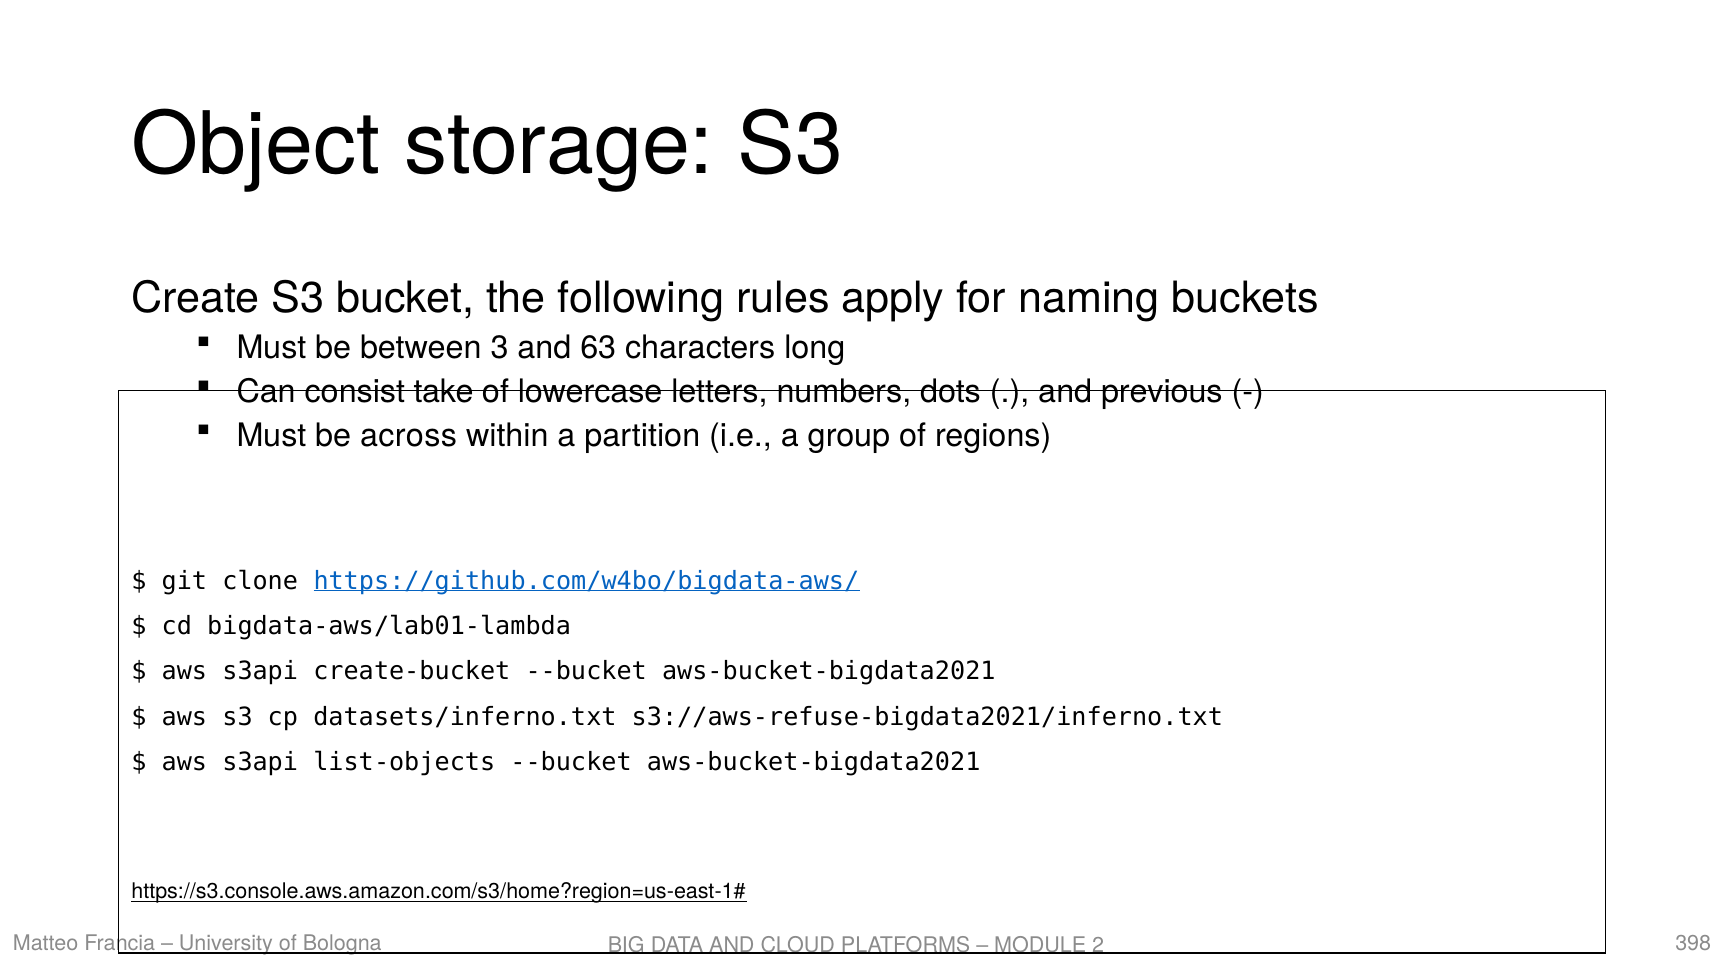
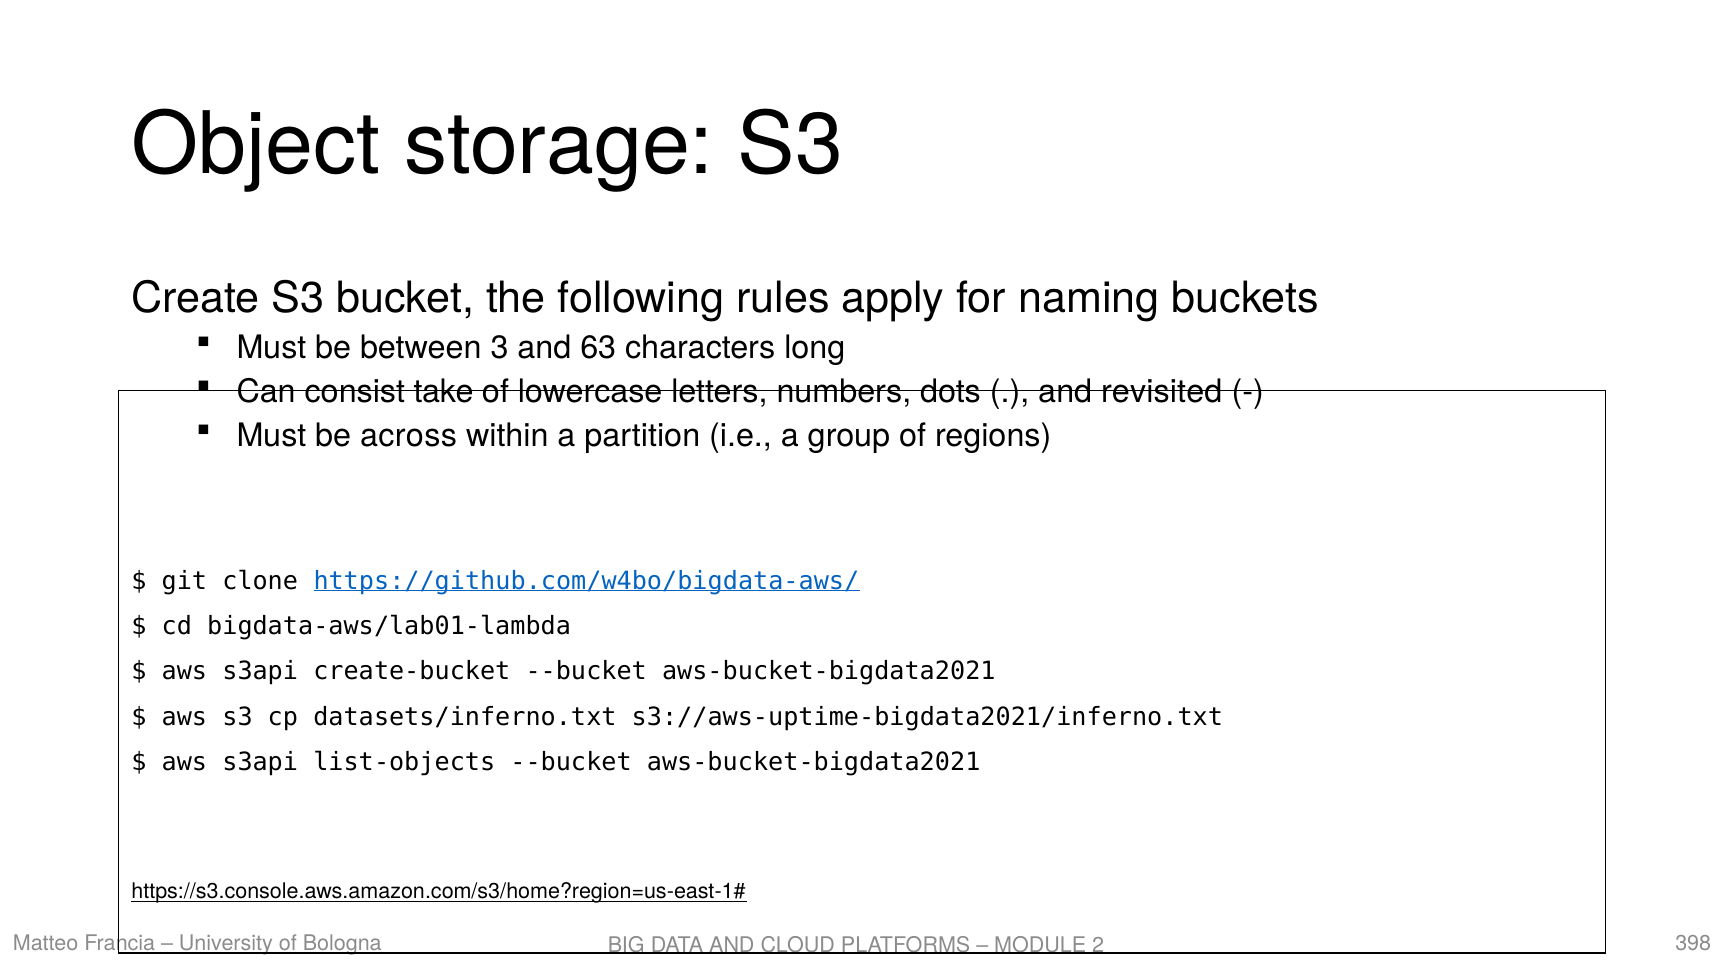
previous: previous -> revisited
s3://aws-refuse-bigdata2021/inferno.txt: s3://aws-refuse-bigdata2021/inferno.txt -> s3://aws-uptime-bigdata2021/inferno.txt
